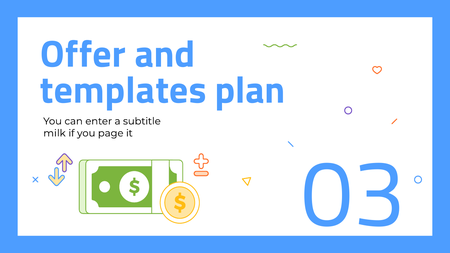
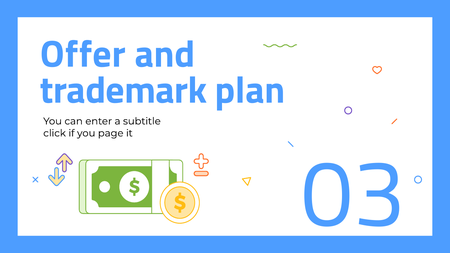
templates: templates -> trademark
milk: milk -> click
